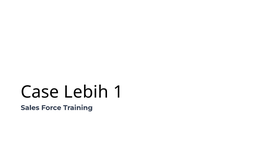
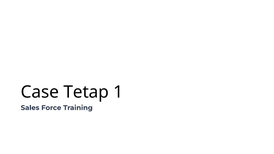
Lebih: Lebih -> Tetap
